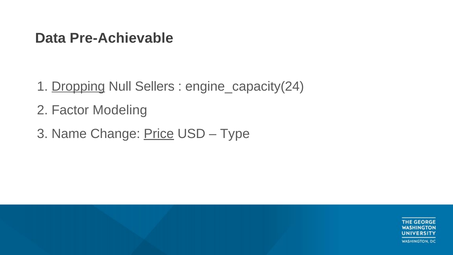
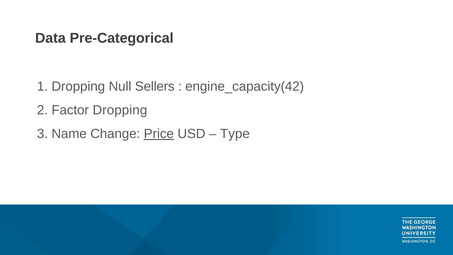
Pre-Achievable: Pre-Achievable -> Pre-Categorical
Dropping at (78, 86) underline: present -> none
engine_capacity(24: engine_capacity(24 -> engine_capacity(42
Factor Modeling: Modeling -> Dropping
